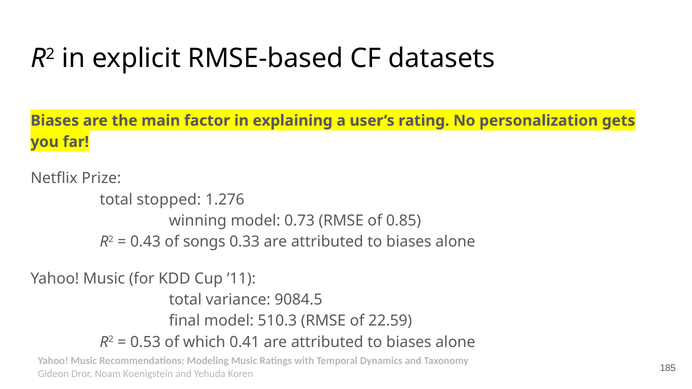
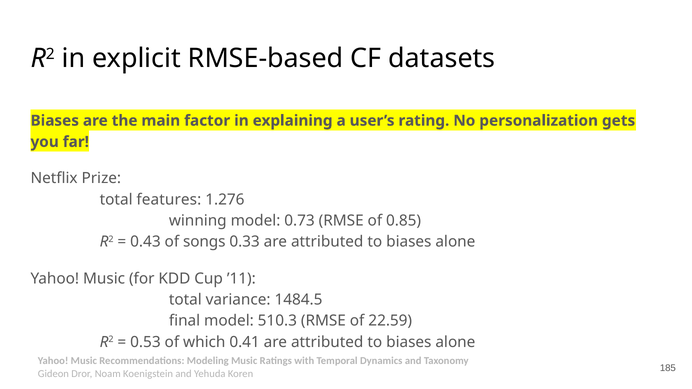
stopped: stopped -> features
9084.5: 9084.5 -> 1484.5
